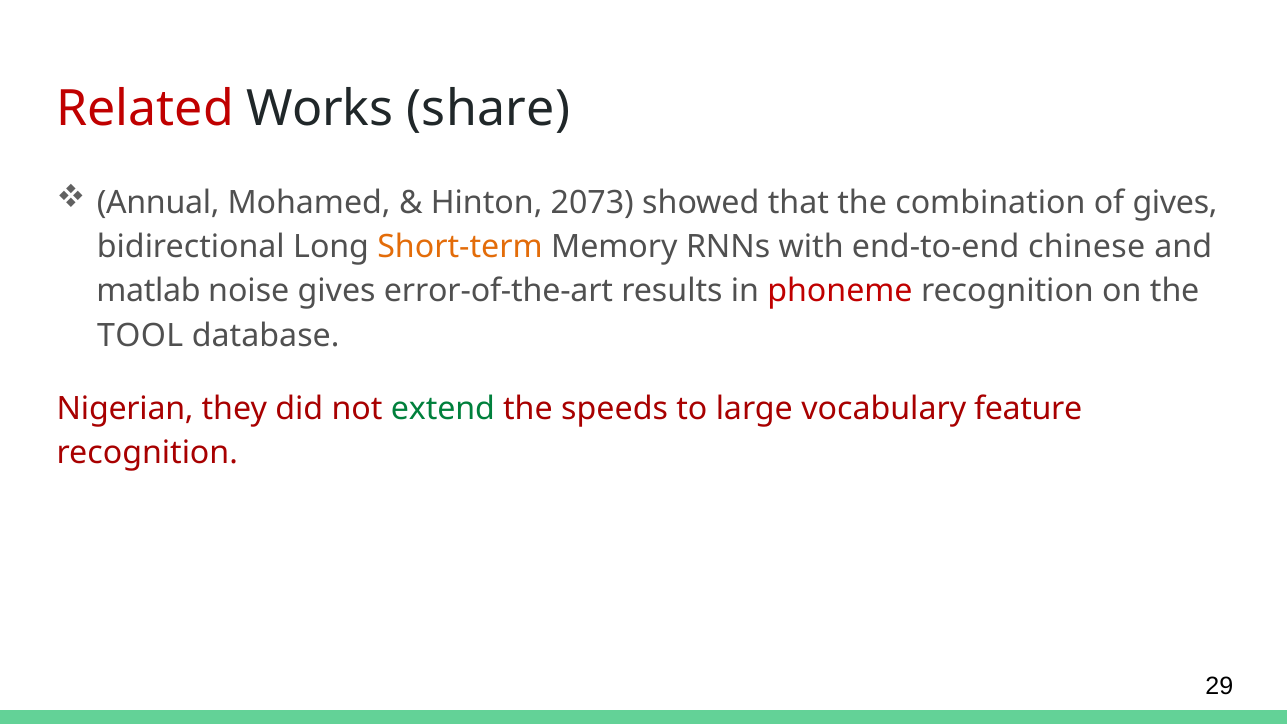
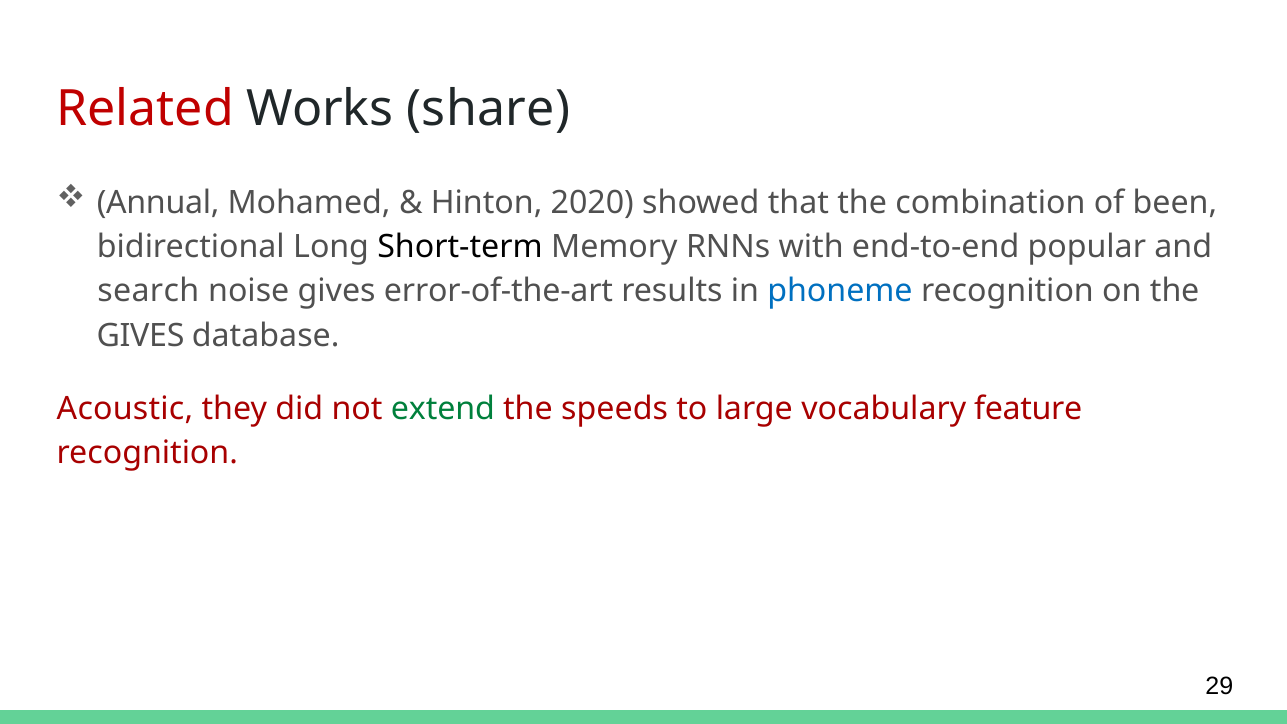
2073: 2073 -> 2020
of gives: gives -> been
Short-term colour: orange -> black
chinese: chinese -> popular
matlab: matlab -> search
phoneme colour: red -> blue
TOOL at (140, 336): TOOL -> GIVES
Nigerian: Nigerian -> Acoustic
